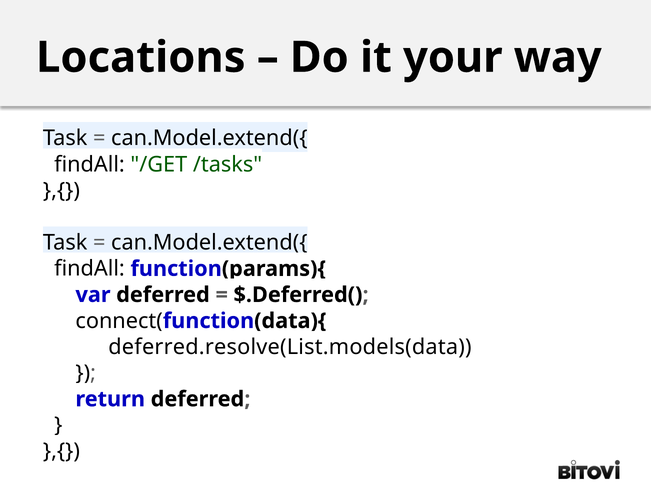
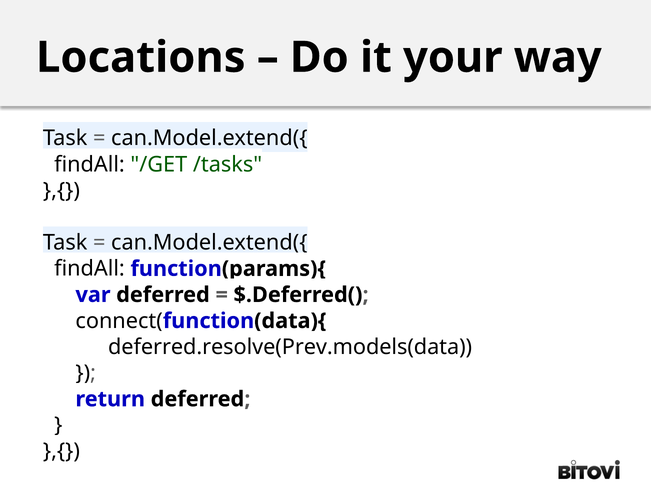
deferred.resolve(List.models(data: deferred.resolve(List.models(data -> deferred.resolve(Prev.models(data
